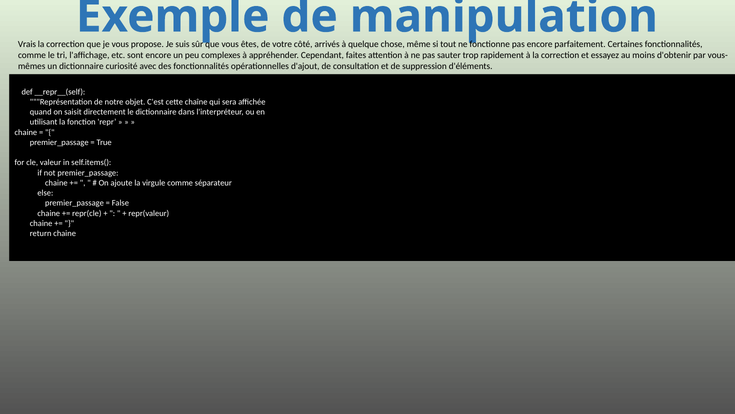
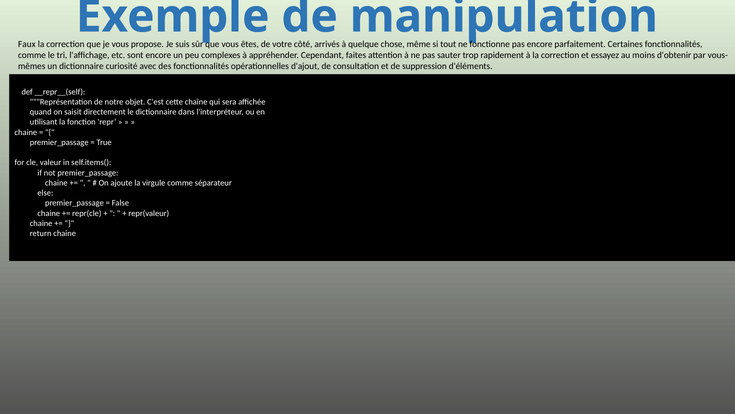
Vrais: Vrais -> Faux
